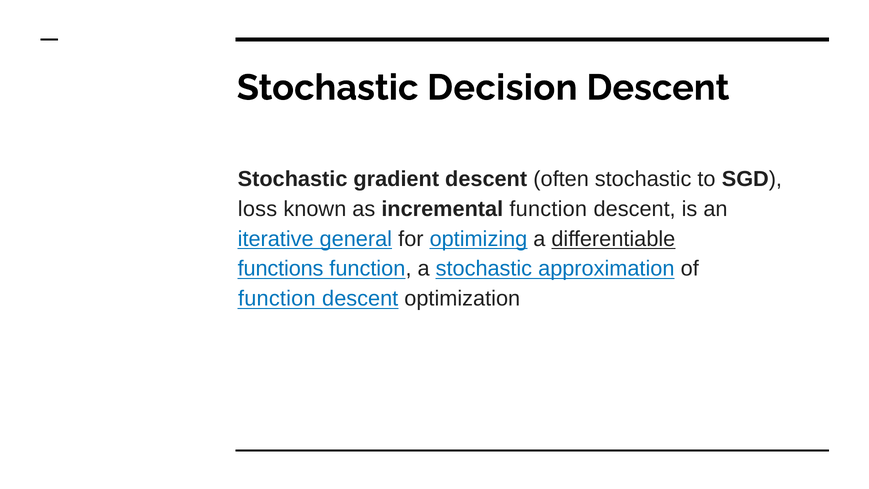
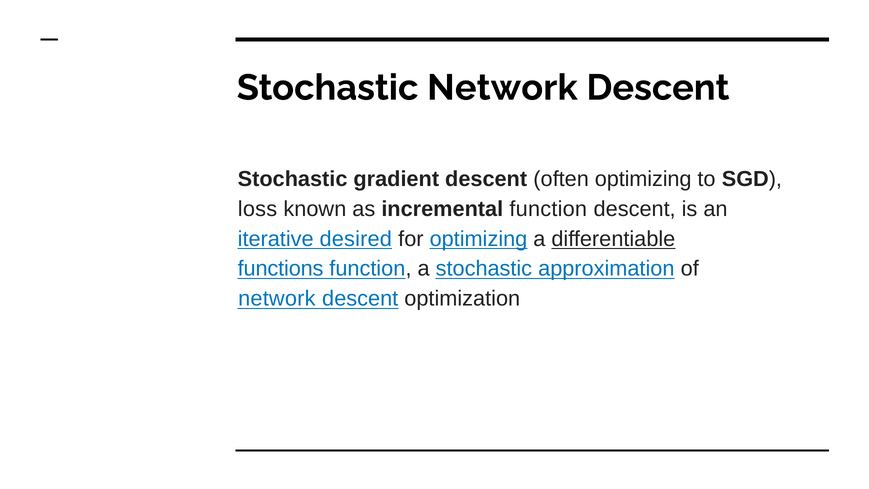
Stochastic Decision: Decision -> Network
often stochastic: stochastic -> optimizing
general: general -> desired
function at (277, 299): function -> network
